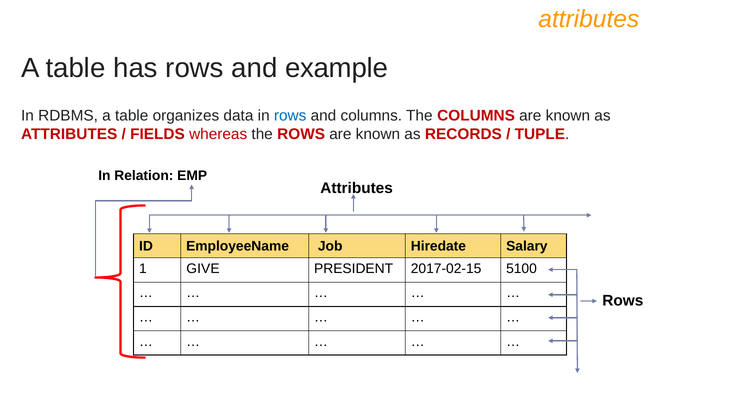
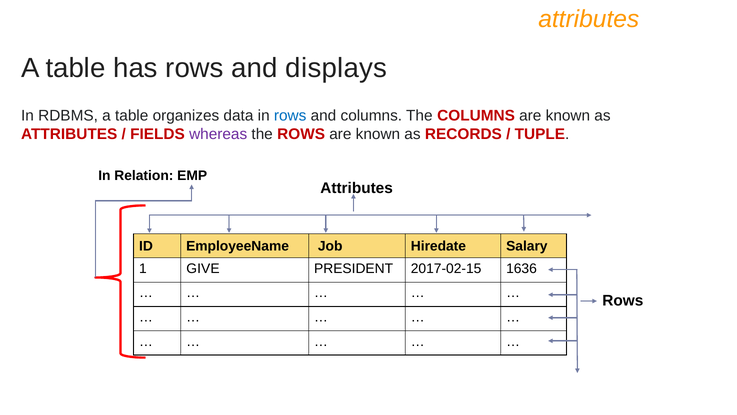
example: example -> displays
whereas colour: red -> purple
5100: 5100 -> 1636
